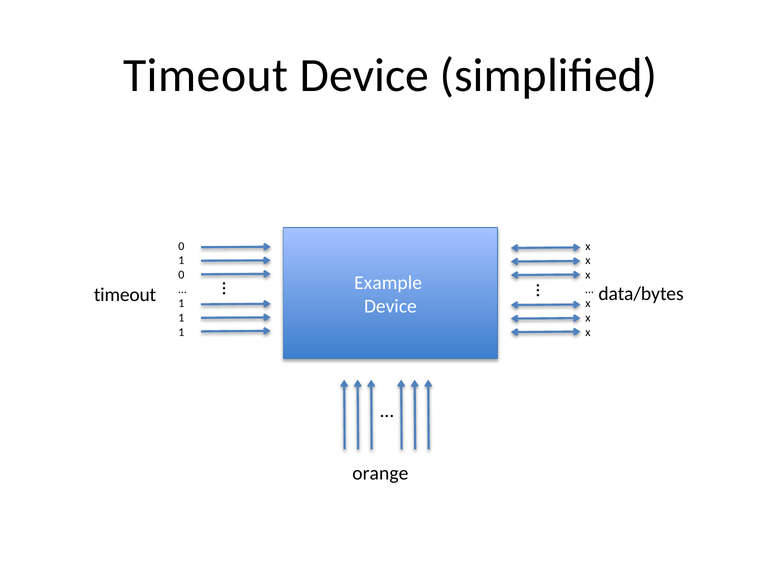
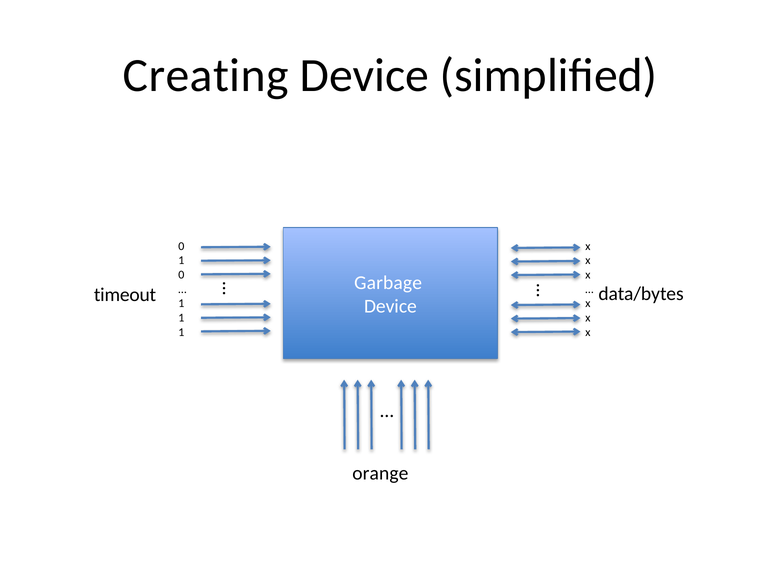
Timeout at (206, 76): Timeout -> Creating
Example: Example -> Garbage
